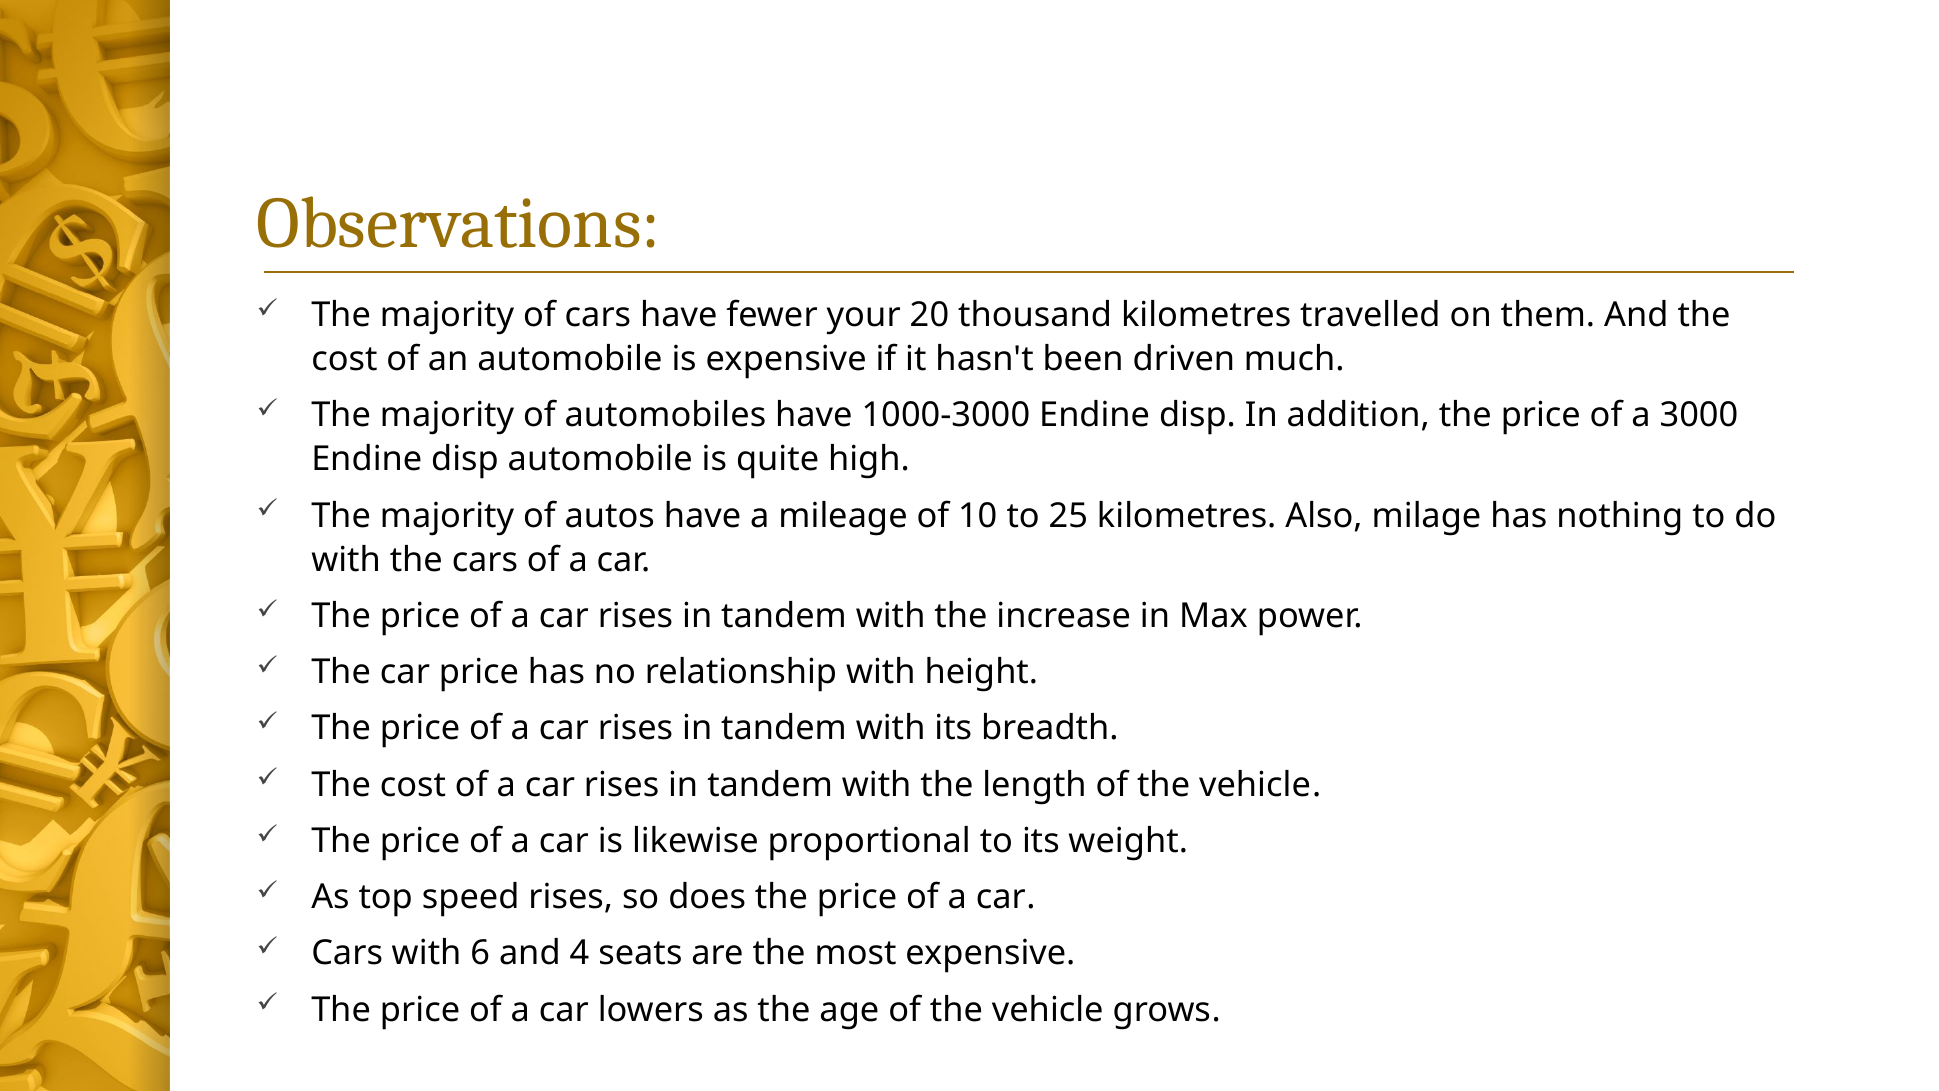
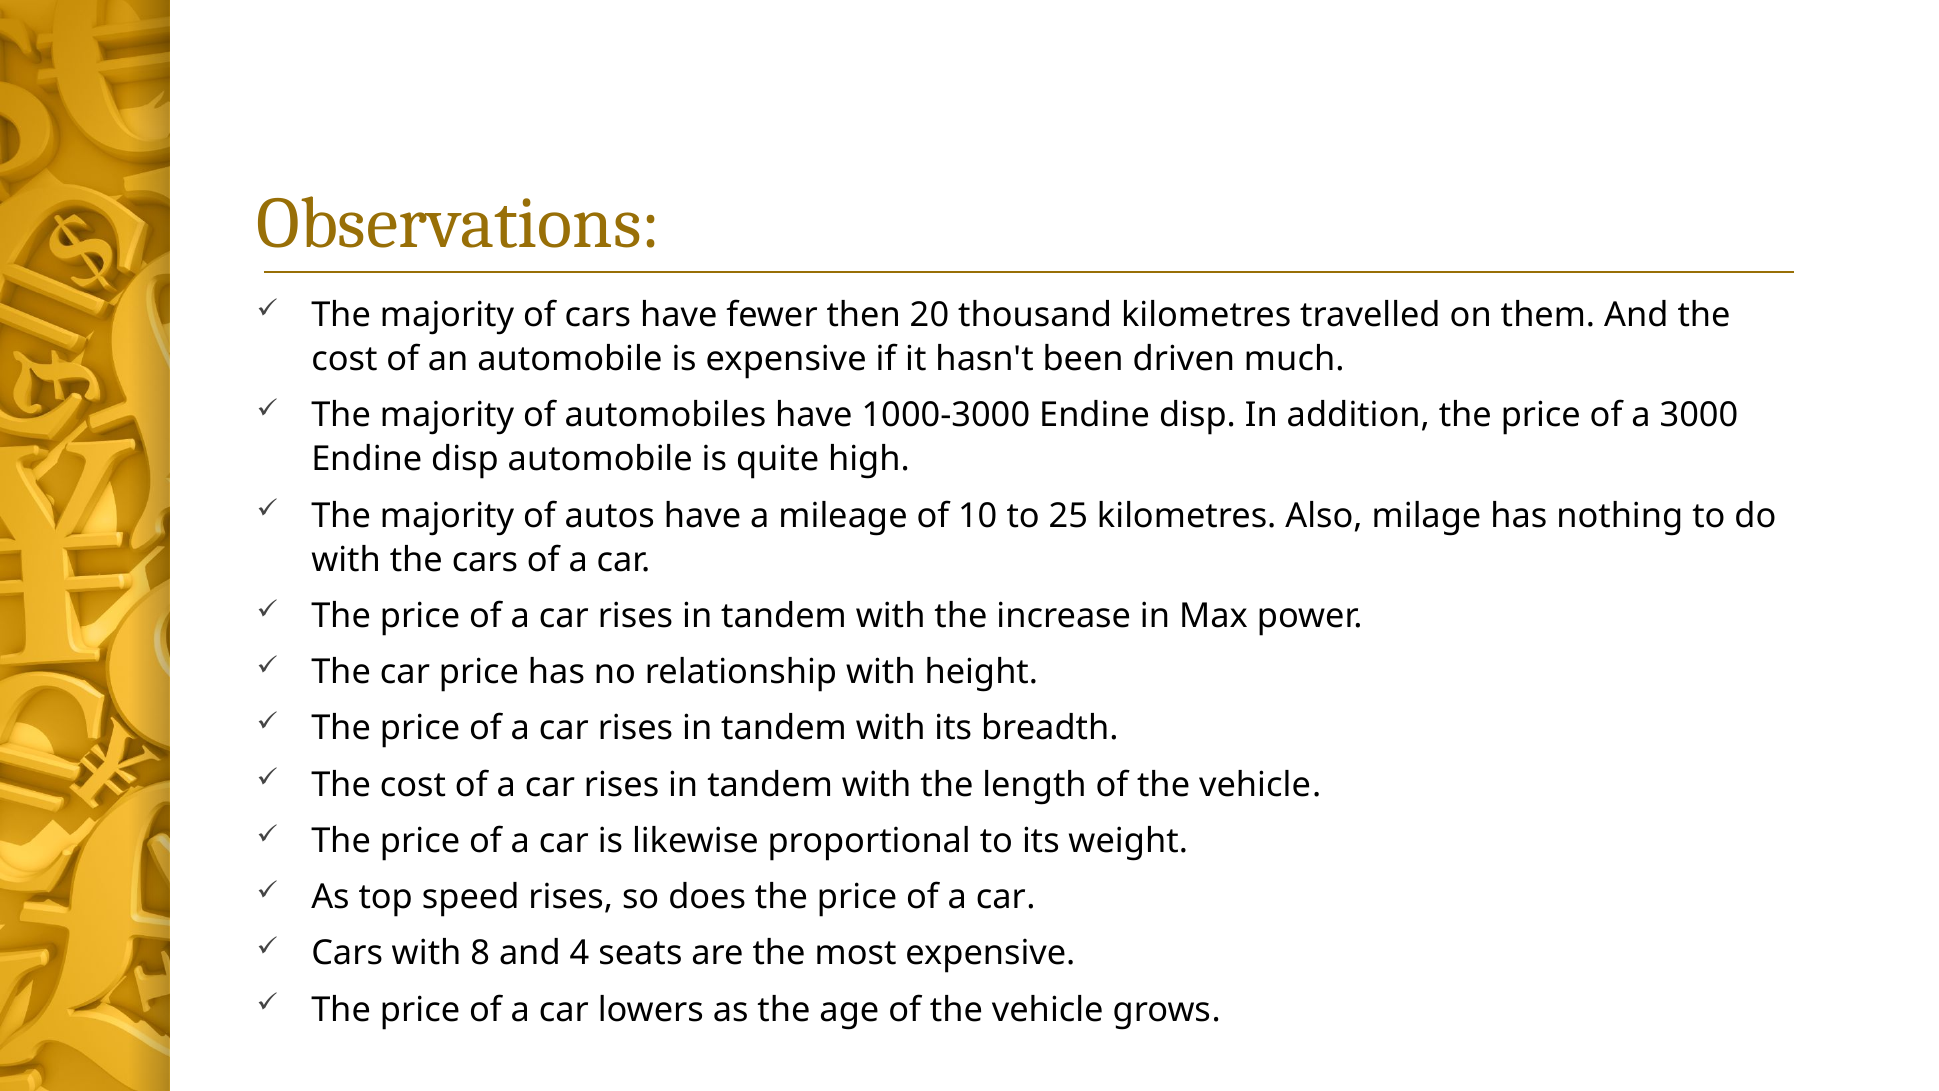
your: your -> then
6: 6 -> 8
